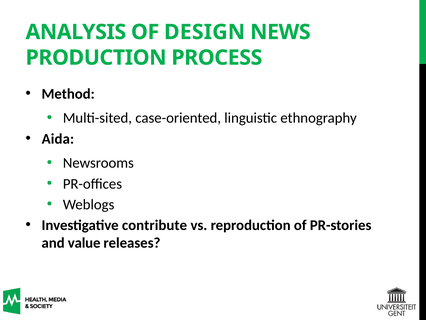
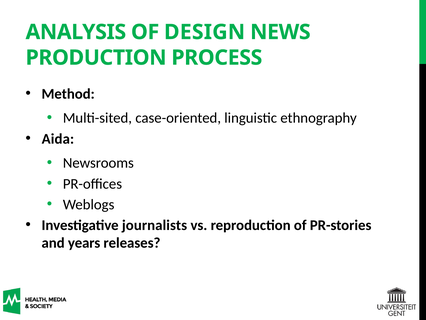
contribute: contribute -> journalists
value: value -> years
